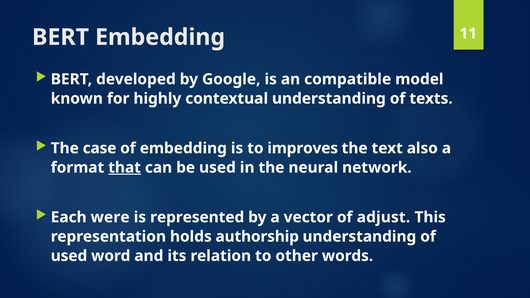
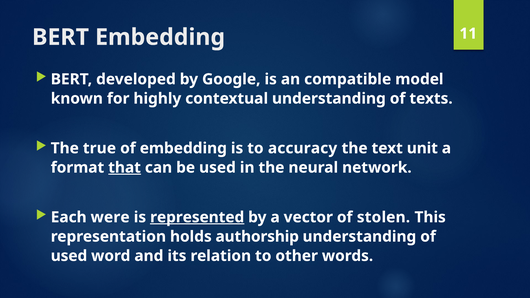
case: case -> true
improves: improves -> accuracy
also: also -> unit
represented underline: none -> present
adjust: adjust -> stolen
